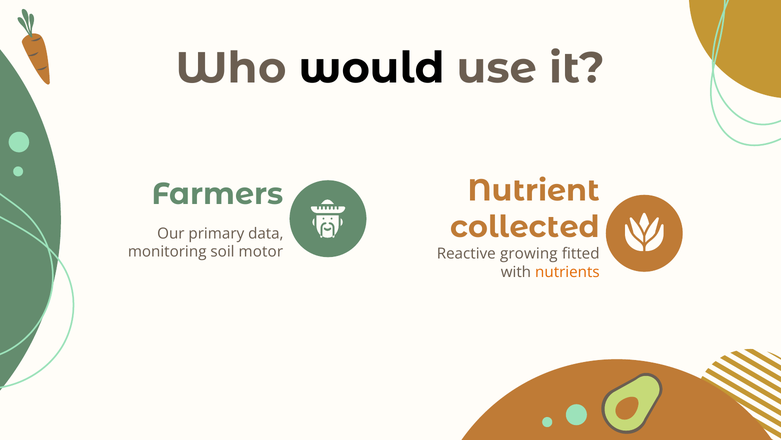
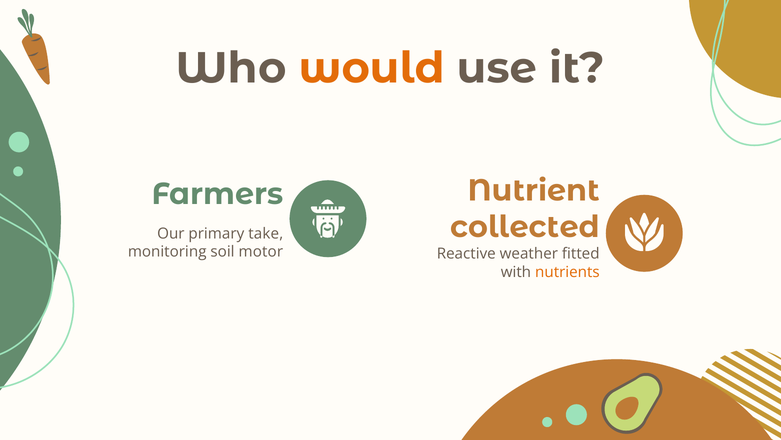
would colour: black -> orange
data: data -> take
growing: growing -> weather
